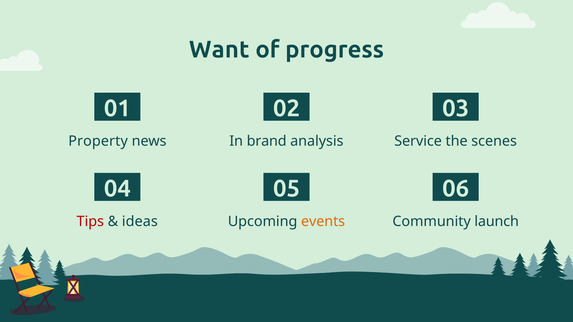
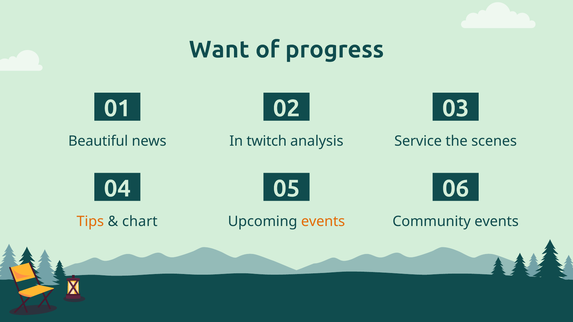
Property: Property -> Beautiful
brand: brand -> twitch
Tips colour: red -> orange
ideas: ideas -> chart
Community launch: launch -> events
